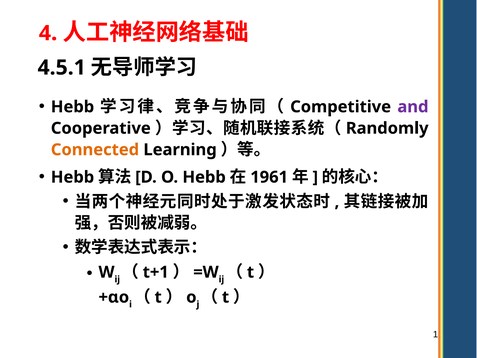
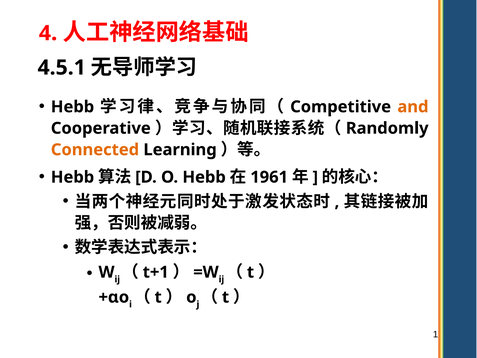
and colour: purple -> orange
